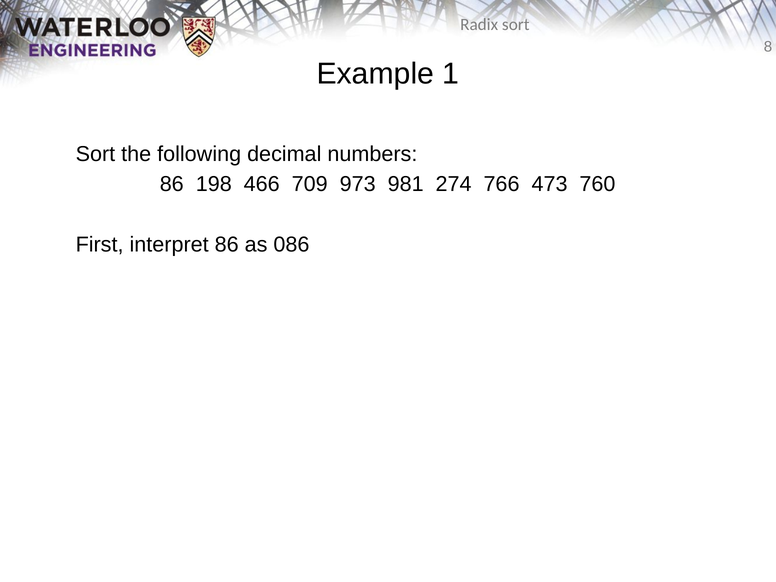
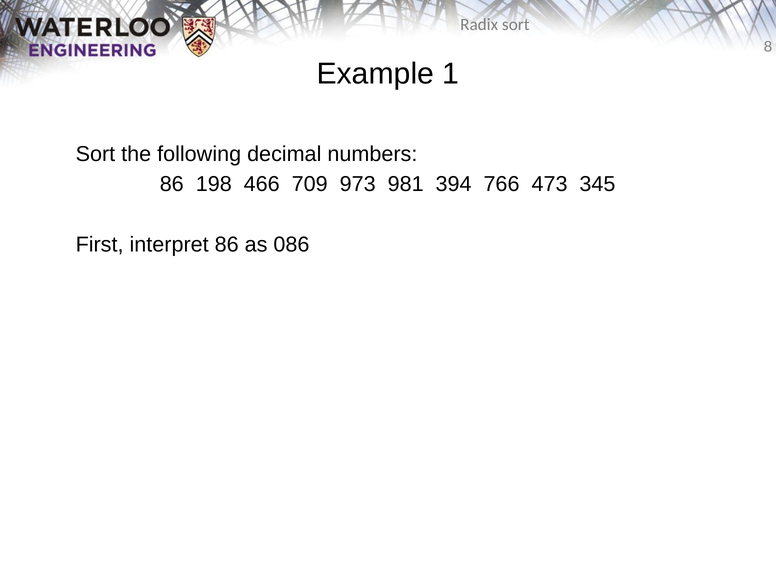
274: 274 -> 394
760: 760 -> 345
